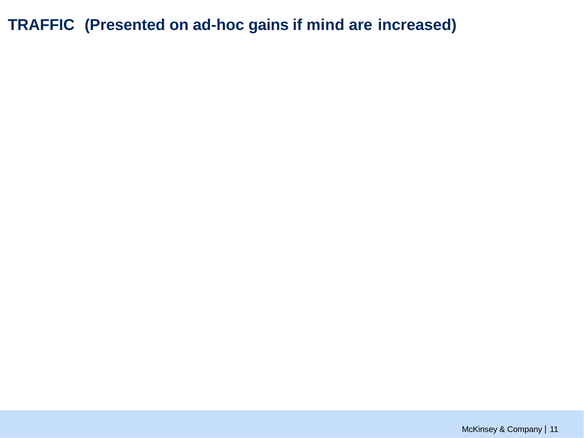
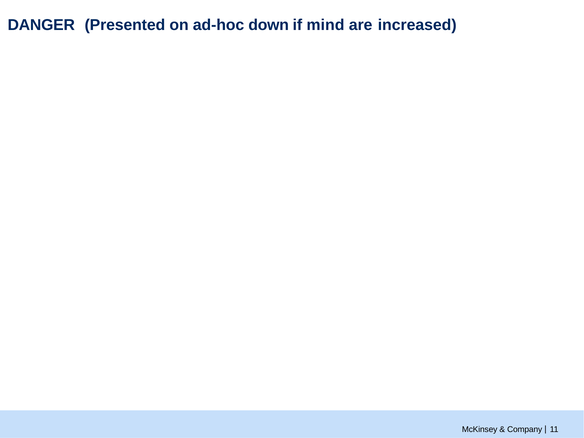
TRAFFIC: TRAFFIC -> DANGER
gains: gains -> down
